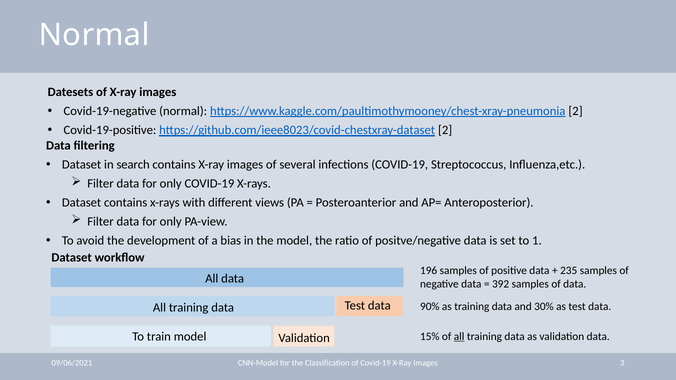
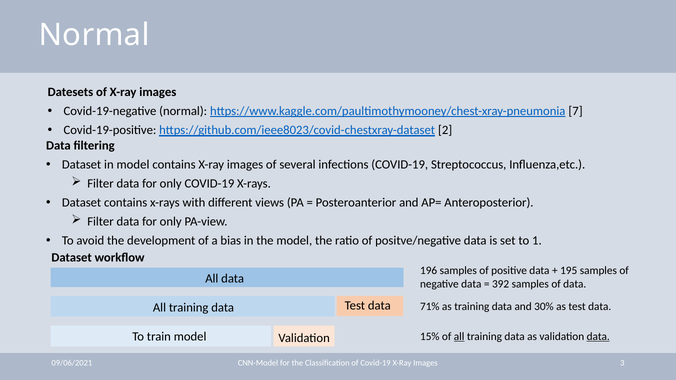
https://www.kaggle.com/paultimothymooney/chest-xray-pneumonia 2: 2 -> 7
in search: search -> model
235: 235 -> 195
90%: 90% -> 71%
data at (598, 337) underline: none -> present
